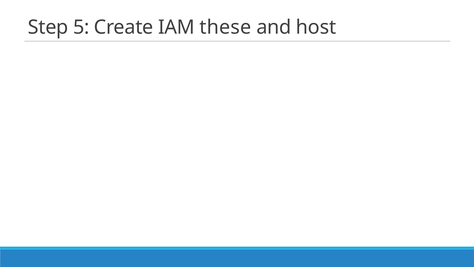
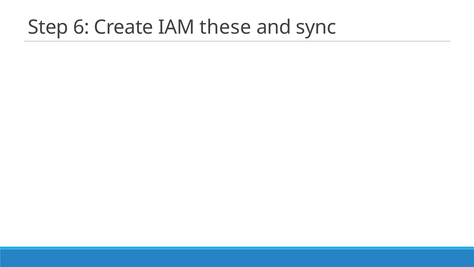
5: 5 -> 6
host: host -> sync
